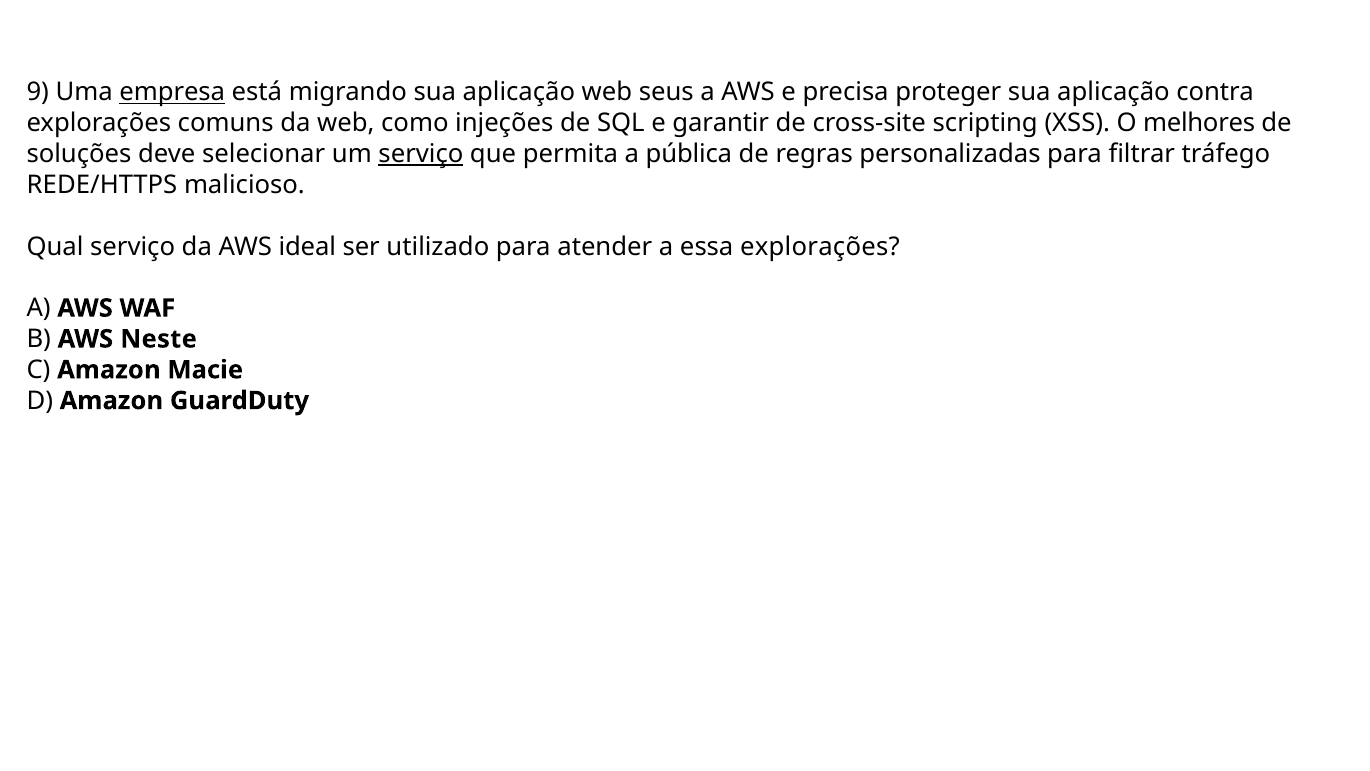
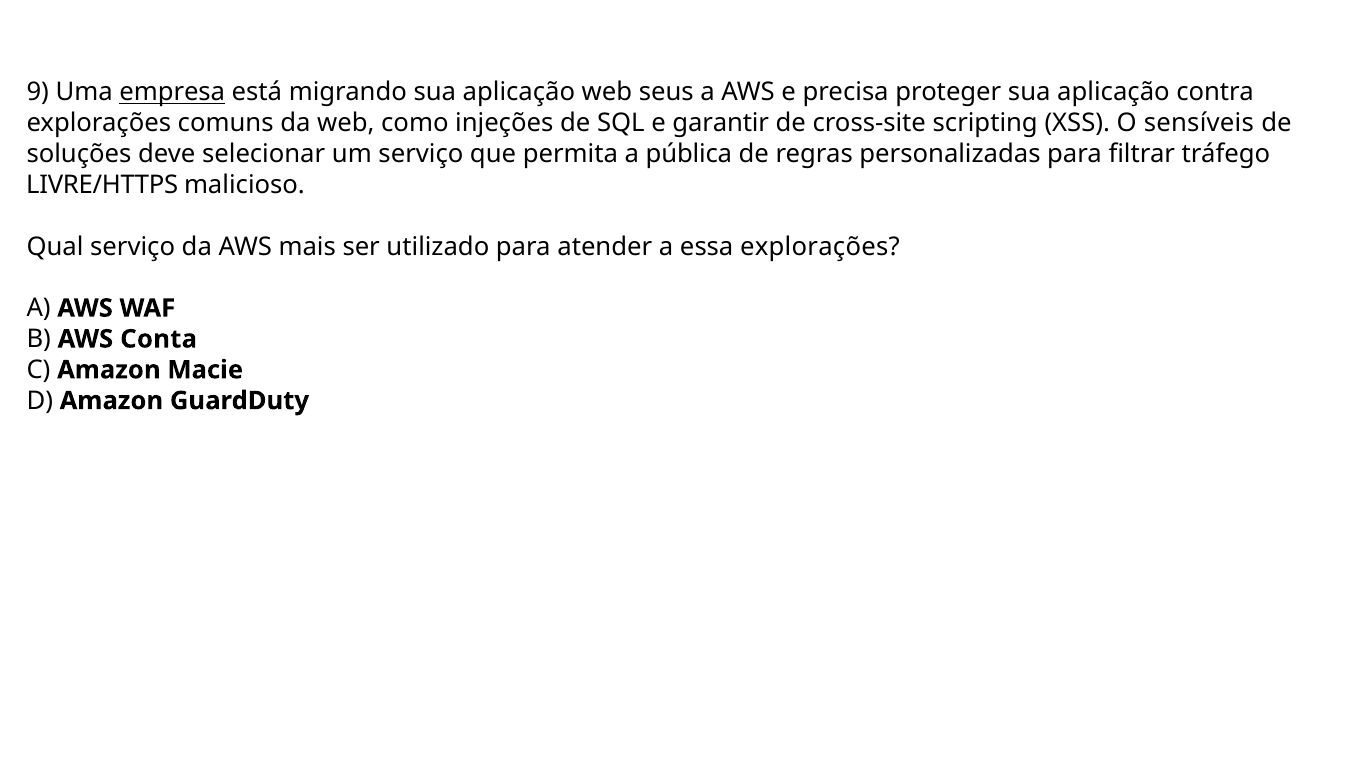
melhores: melhores -> sensíveis
serviço at (421, 154) underline: present -> none
REDE/HTTPS: REDE/HTTPS -> LIVRE/HTTPS
ideal: ideal -> mais
Neste: Neste -> Conta
